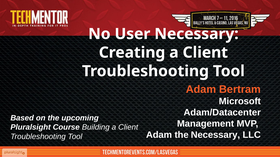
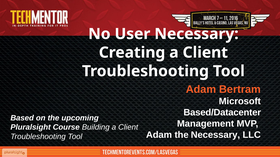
Adam/Datacenter: Adam/Datacenter -> Based/Datacenter
